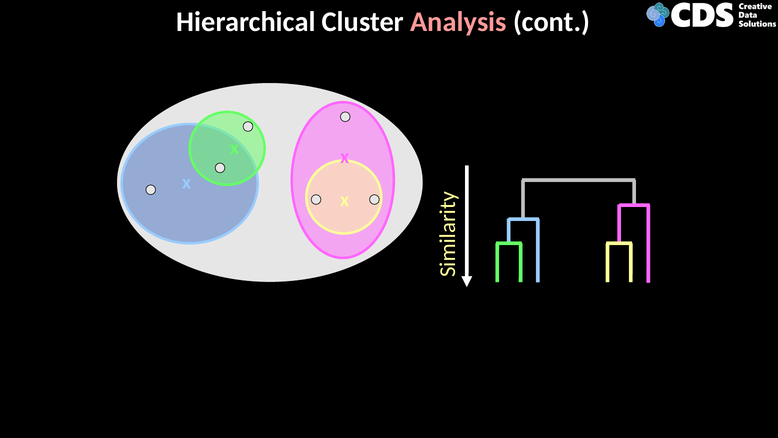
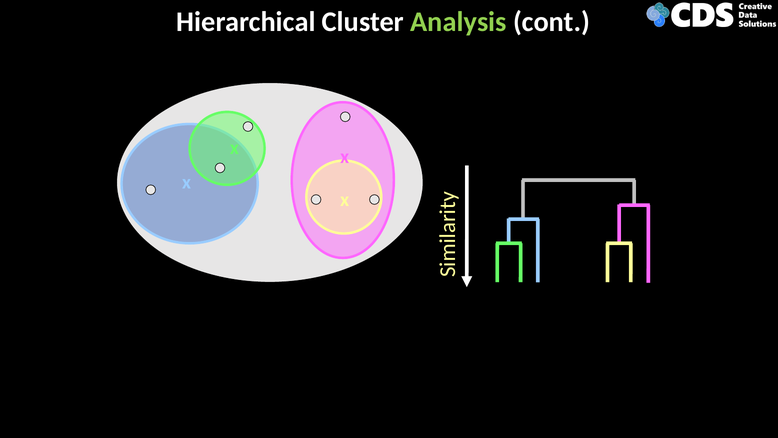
Analysis colour: pink -> light green
